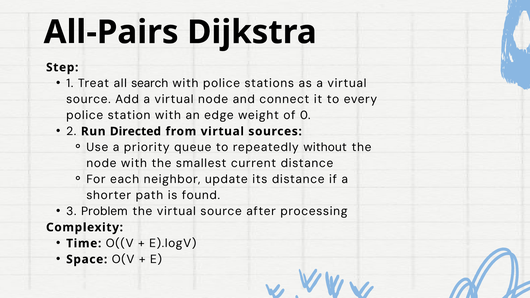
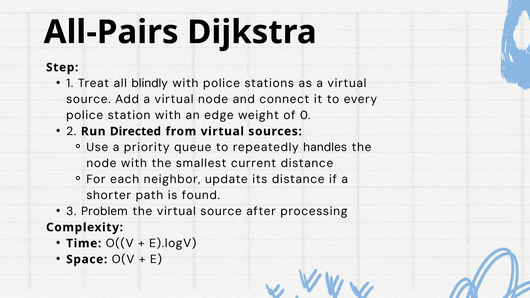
search: search -> blindly
without: without -> handles
